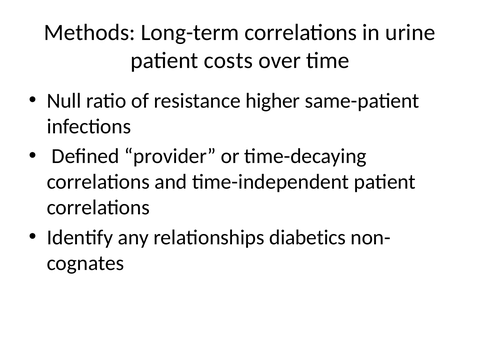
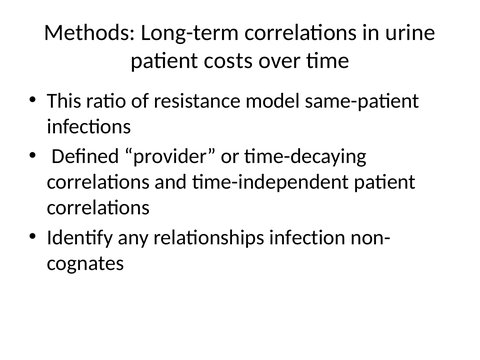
Null: Null -> This
higher: higher -> model
diabetics: diabetics -> infection
